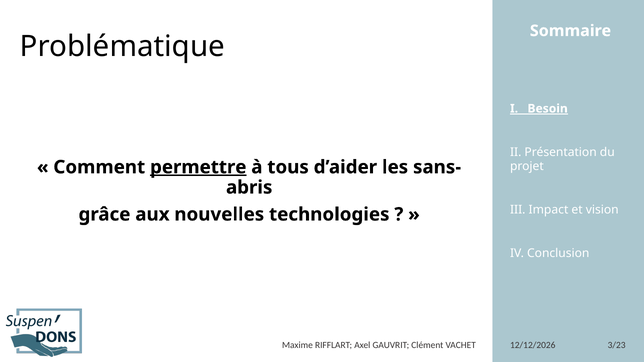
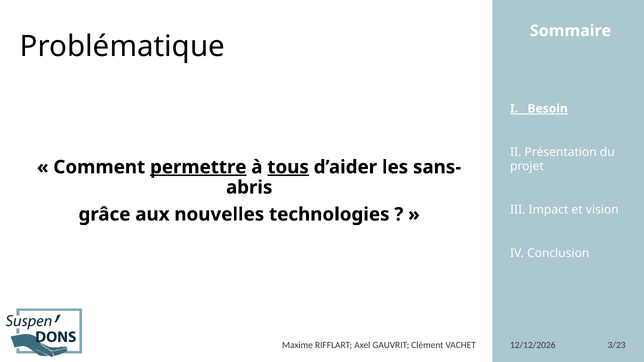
tous underline: none -> present
